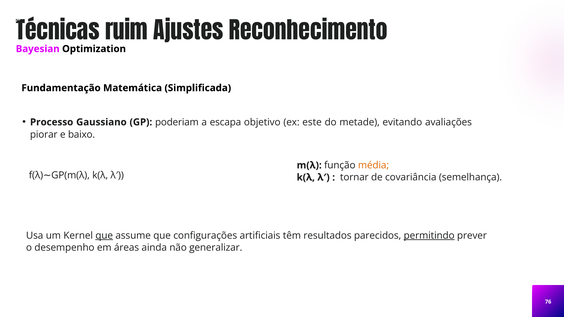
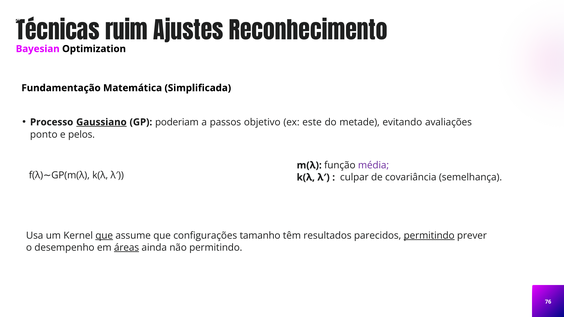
Gaussiano underline: none -> present
escapa: escapa -> passos
piorar: piorar -> ponto
baixo: baixo -> pelos
média colour: orange -> purple
tornar: tornar -> culpar
artificiais: artificiais -> tamanho
áreas underline: none -> present
não generalizar: generalizar -> permitindo
